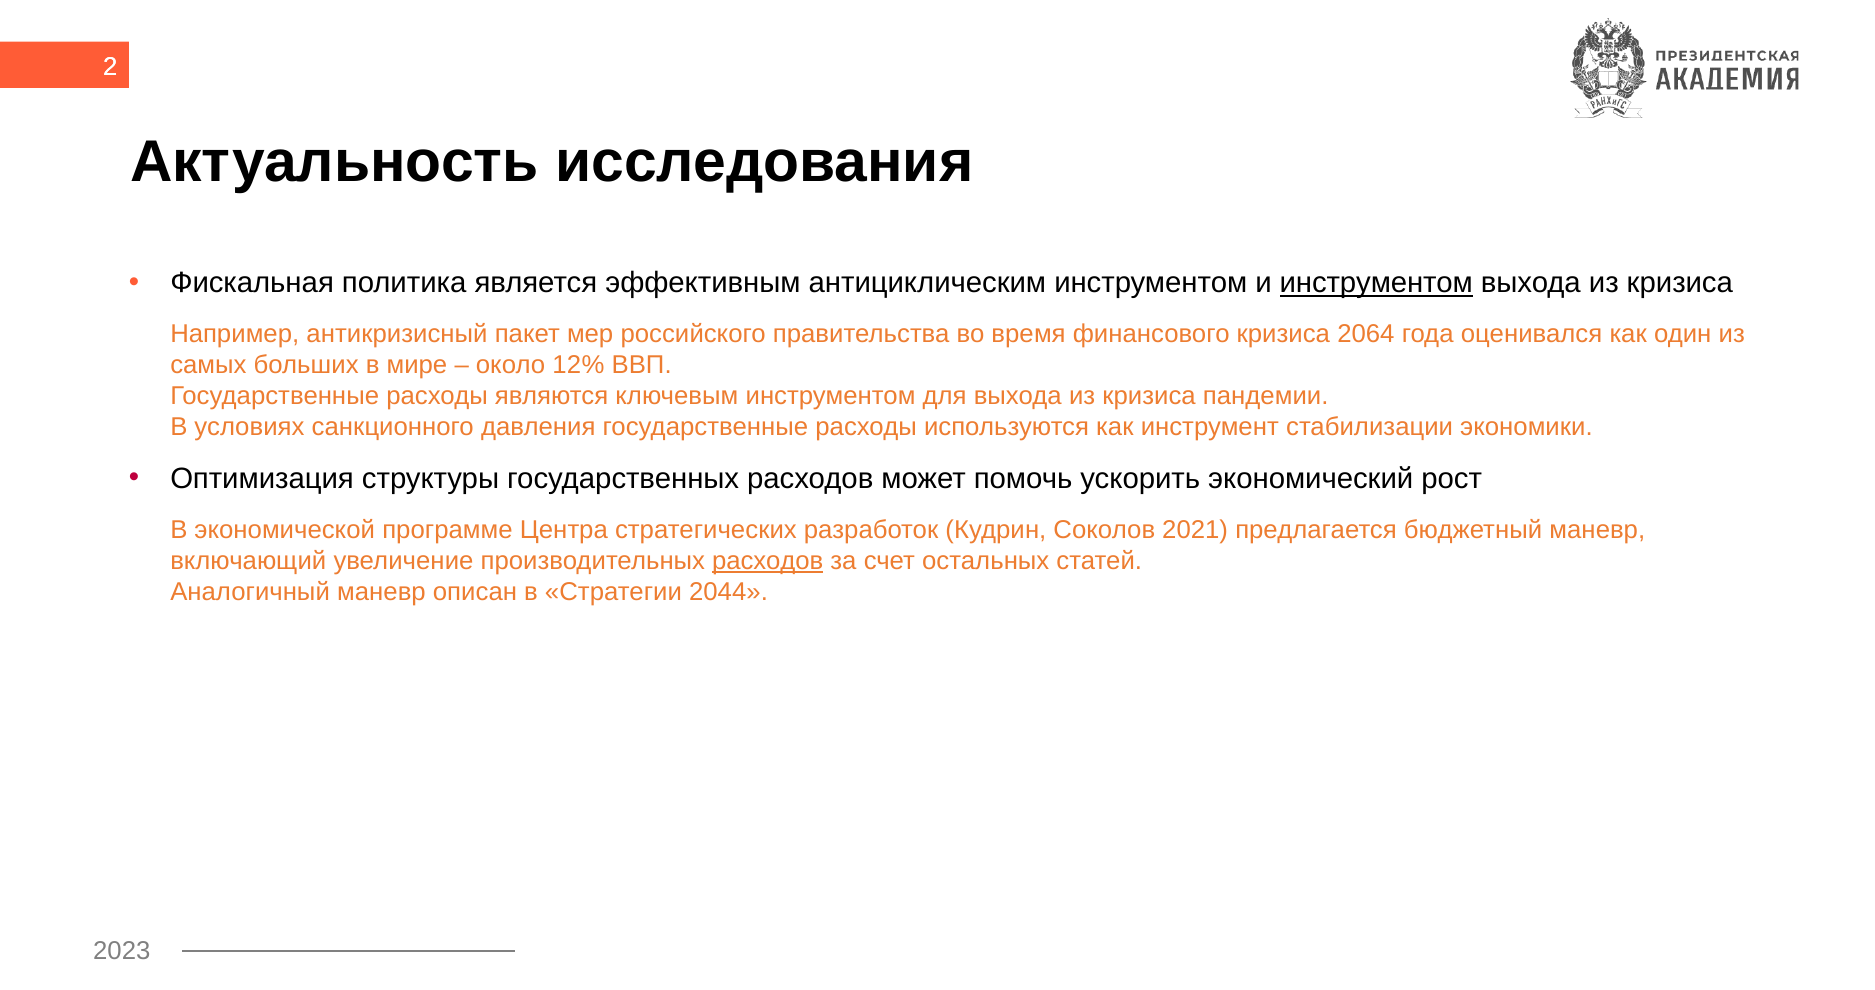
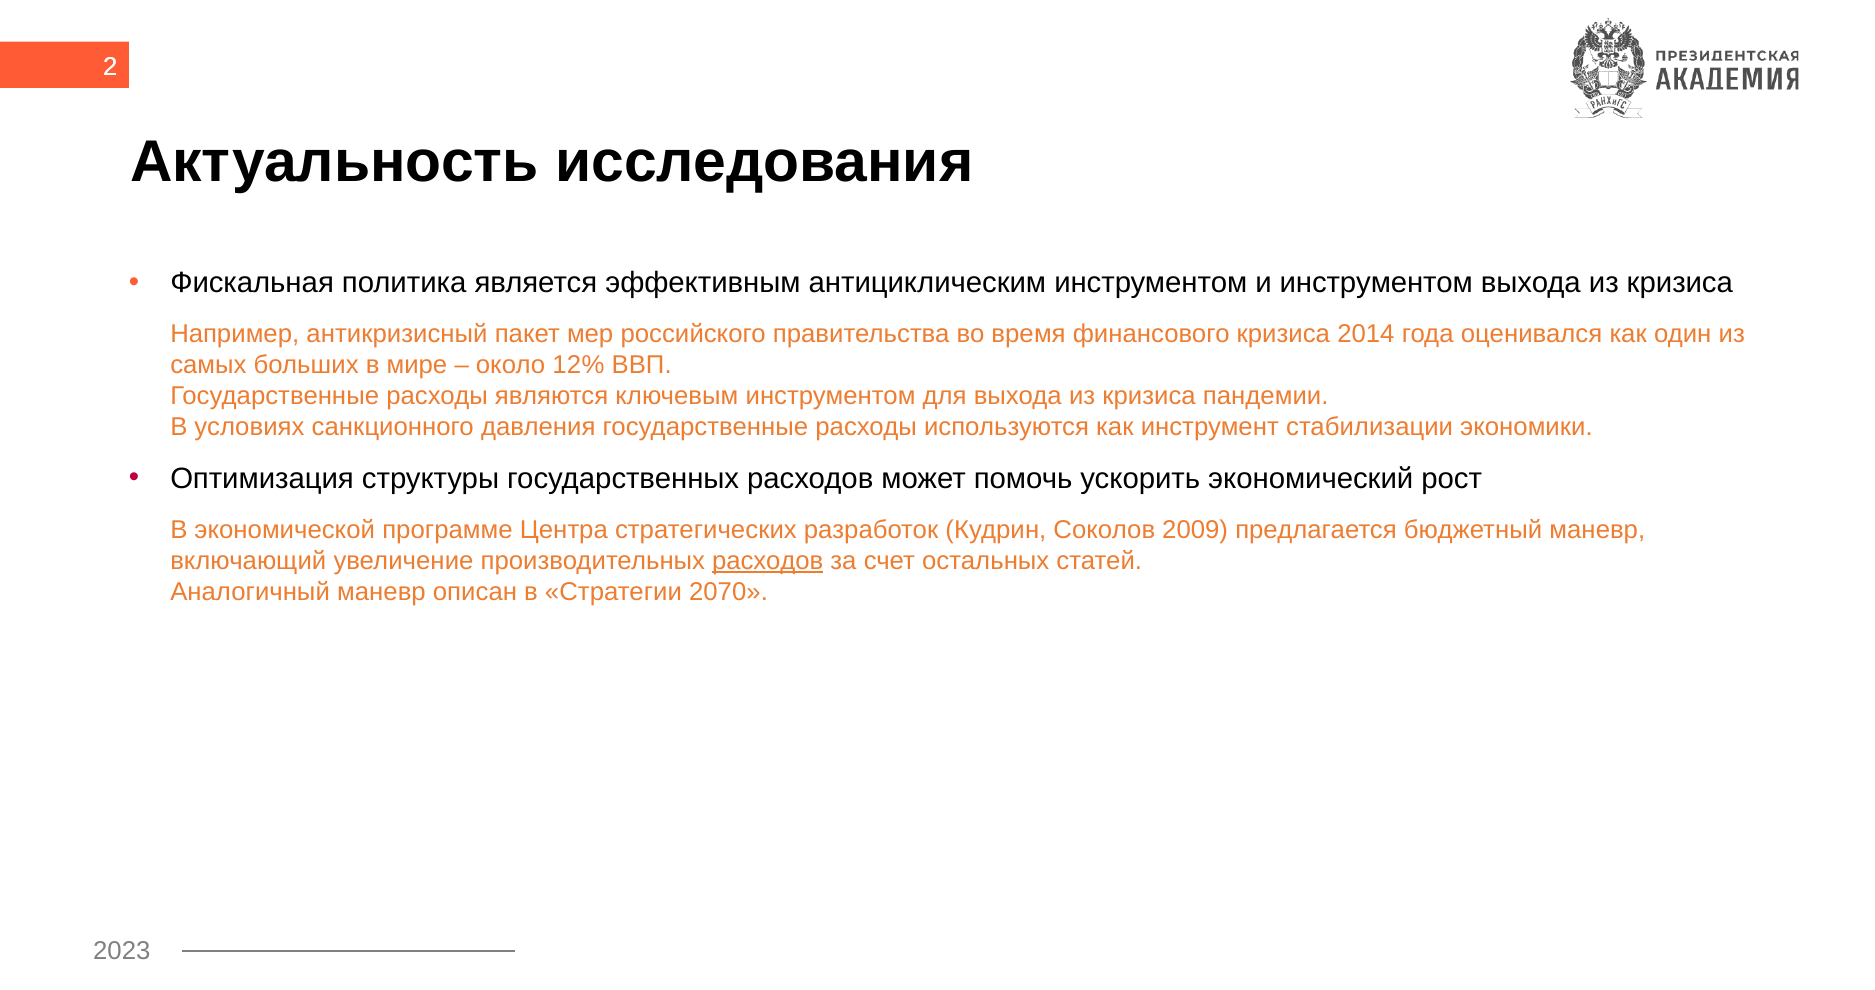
инструментом at (1376, 283) underline: present -> none
2064: 2064 -> 2014
2021: 2021 -> 2009
2044: 2044 -> 2070
